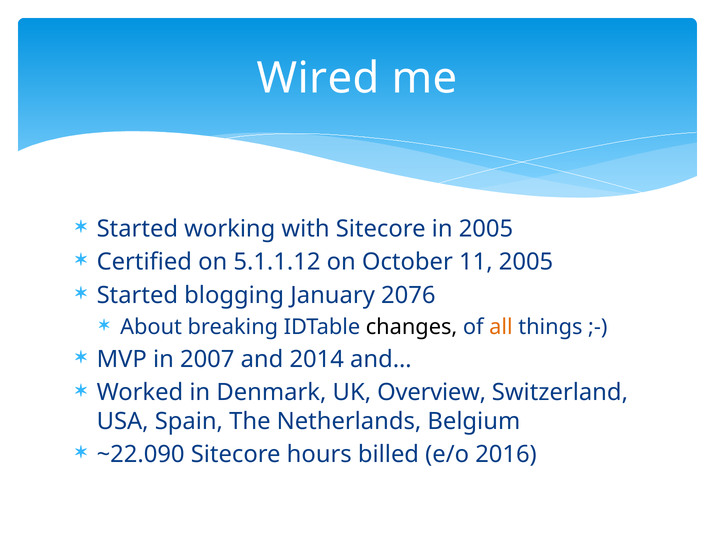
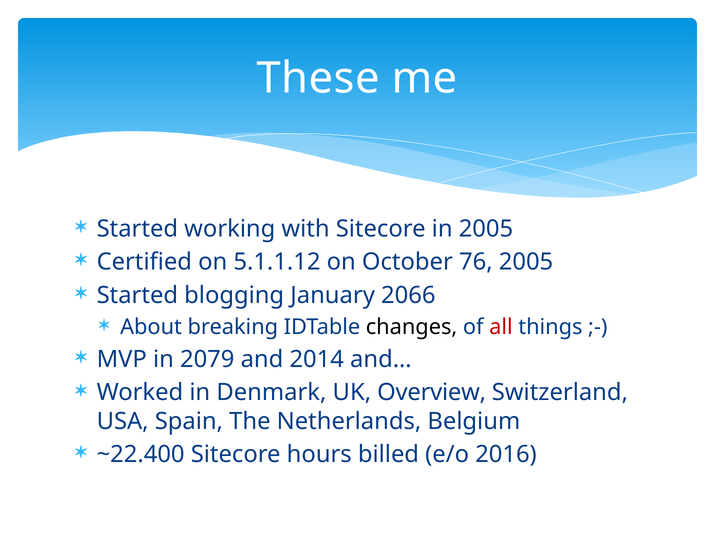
Wired: Wired -> These
11: 11 -> 76
2076: 2076 -> 2066
all colour: orange -> red
2007: 2007 -> 2079
~22.090: ~22.090 -> ~22.400
